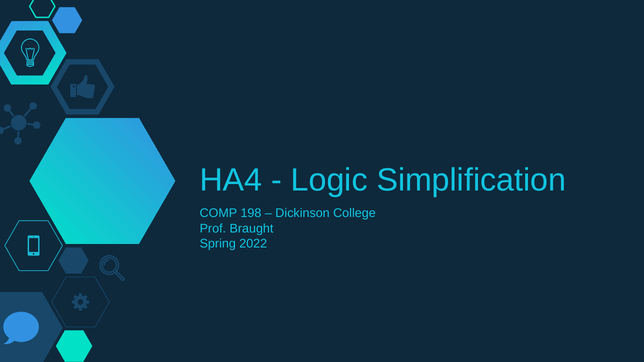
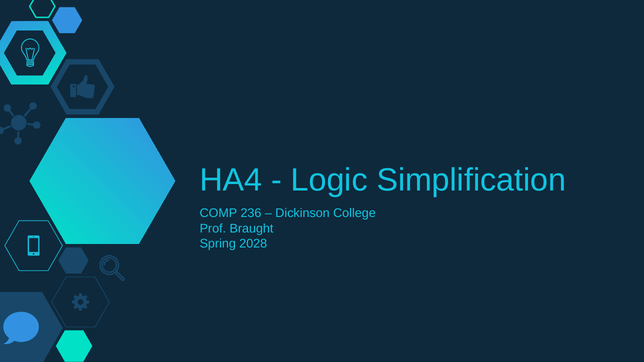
198: 198 -> 236
2022: 2022 -> 2028
